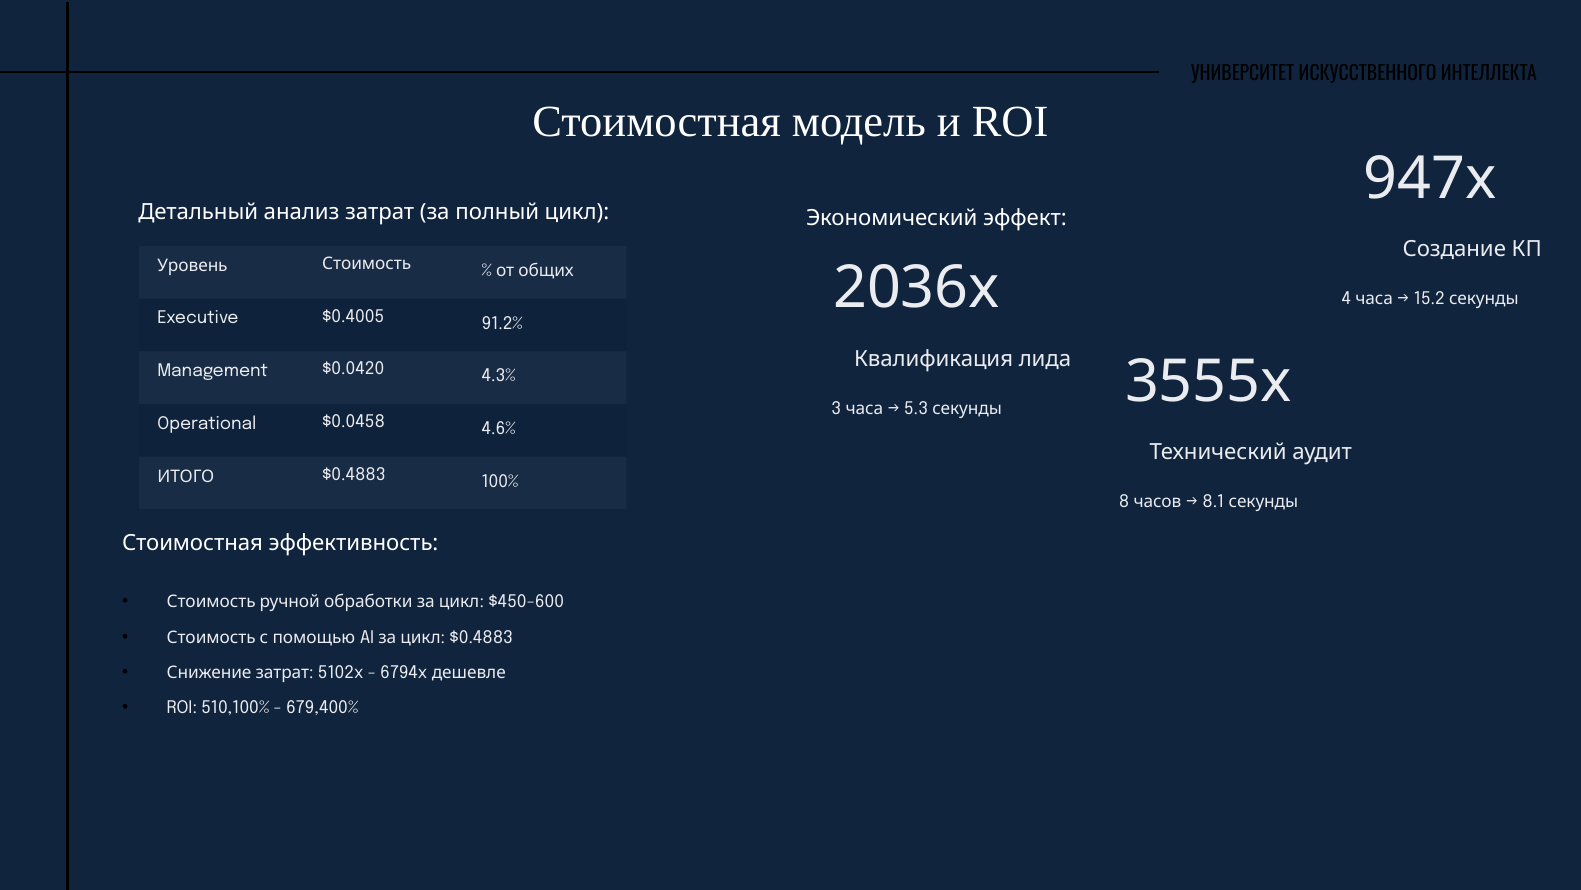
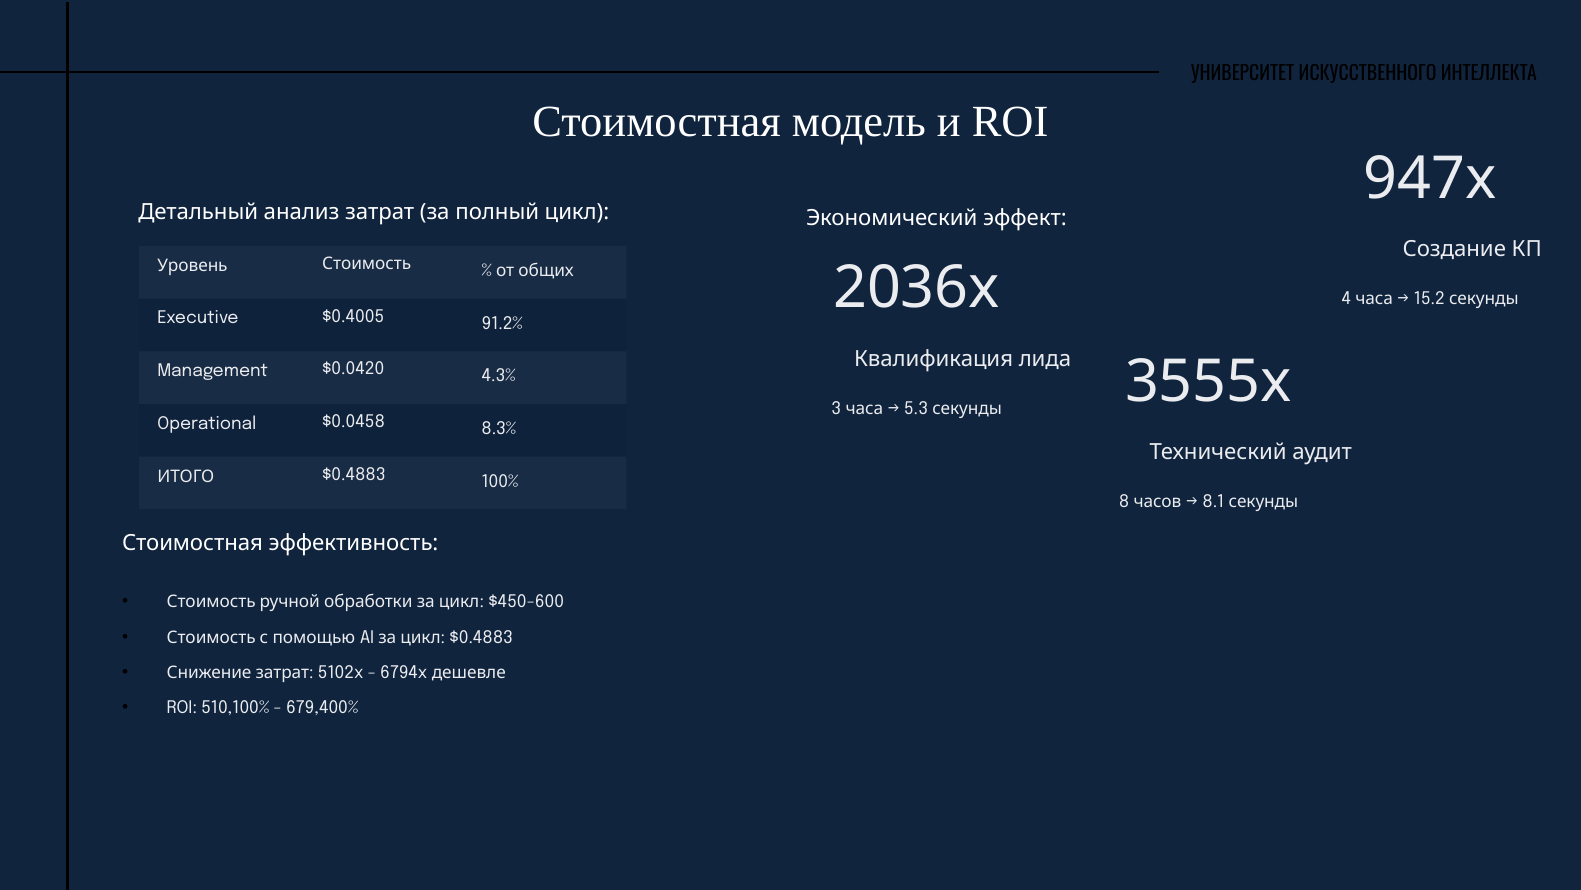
4.6%: 4.6% -> 8.3%
